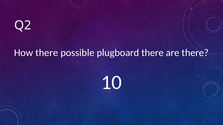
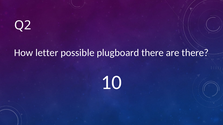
How there: there -> letter
